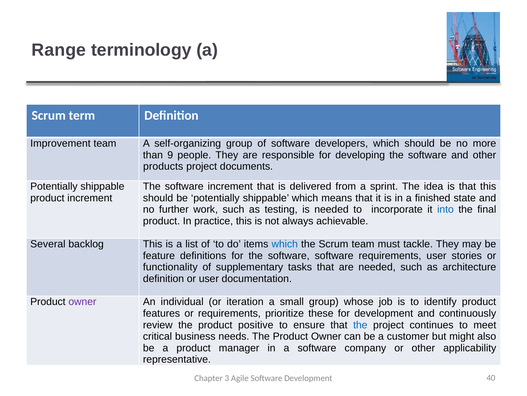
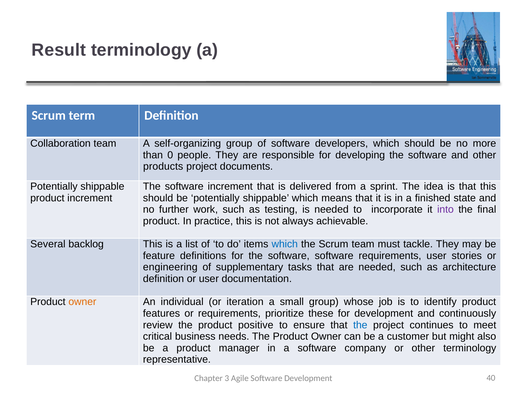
Range: Range -> Result
Improvement: Improvement -> Collaboration
9: 9 -> 0
into colour: blue -> purple
functionality: functionality -> engineering
owner at (82, 301) colour: purple -> orange
other applicability: applicability -> terminology
